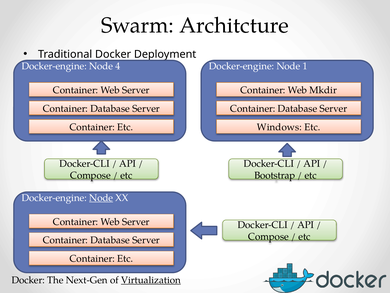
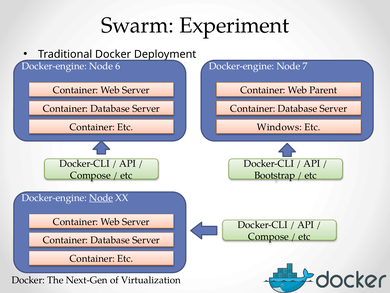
Architcture: Architcture -> Experiment
4: 4 -> 6
1: 1 -> 7
Mkdir: Mkdir -> Parent
Virtualization underline: present -> none
